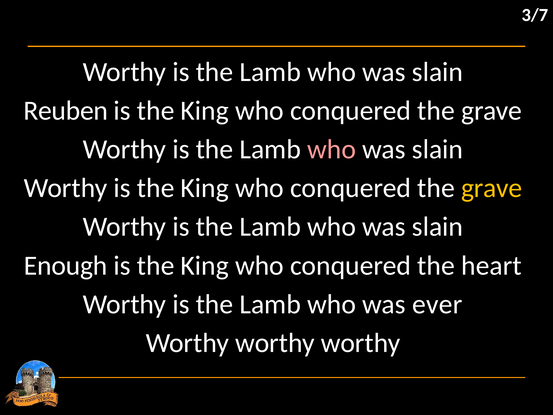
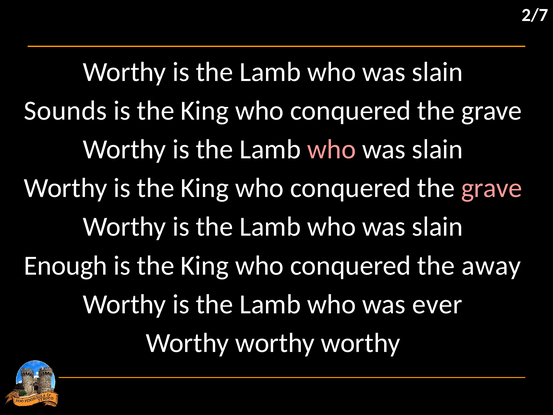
3/7: 3/7 -> 2/7
Reuben: Reuben -> Sounds
grave at (492, 188) colour: yellow -> pink
heart: heart -> away
